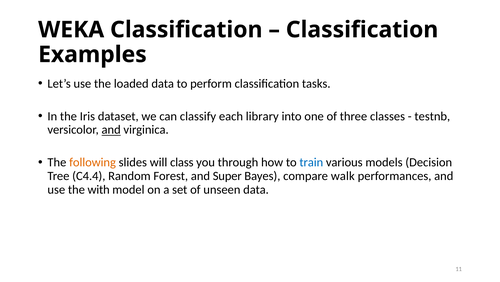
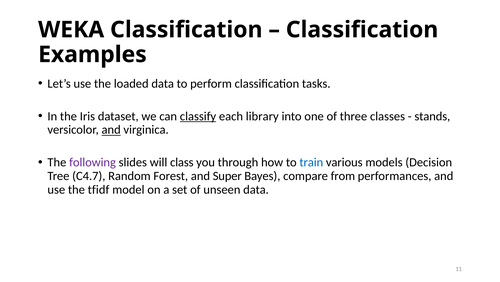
classify underline: none -> present
testnb: testnb -> stands
following colour: orange -> purple
C4.4: C4.4 -> C4.7
walk: walk -> from
with: with -> tfidf
